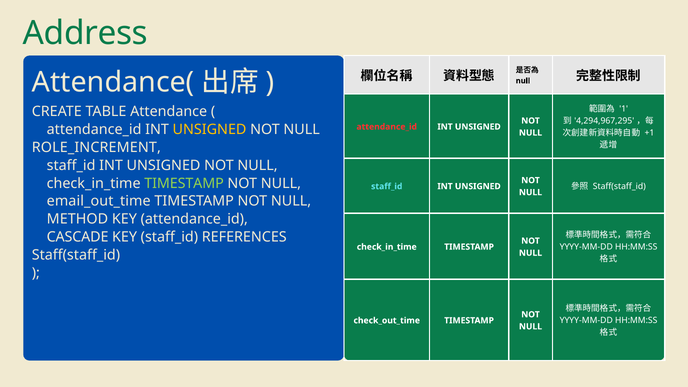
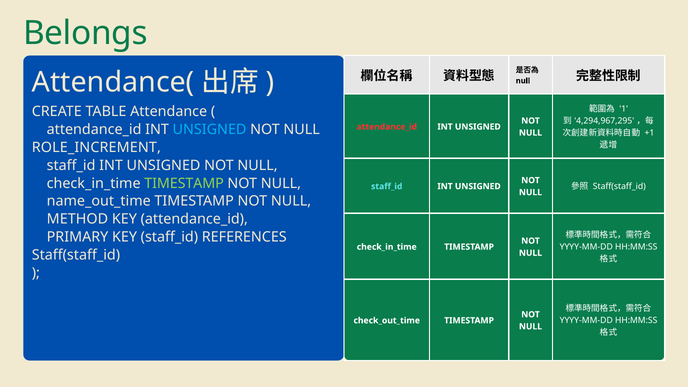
Address: Address -> Belongs
UNSIGNED at (210, 130) colour: yellow -> light blue
email_out_time: email_out_time -> name_out_time
CASCADE: CASCADE -> PRIMARY
